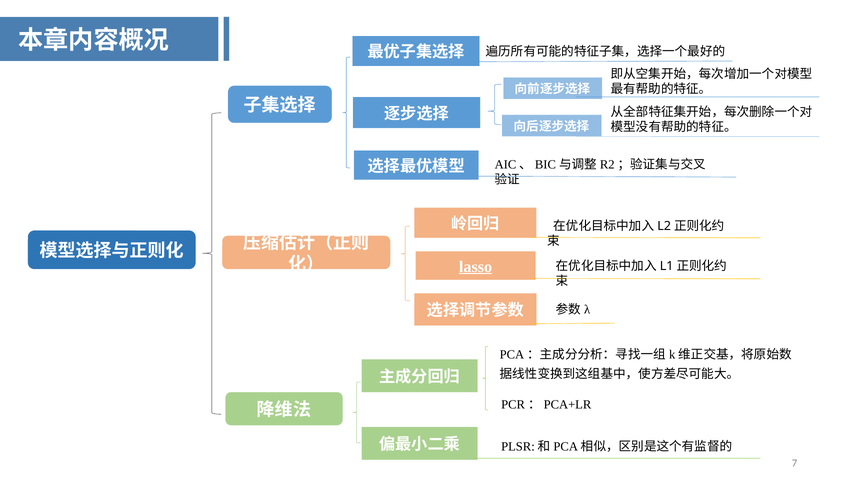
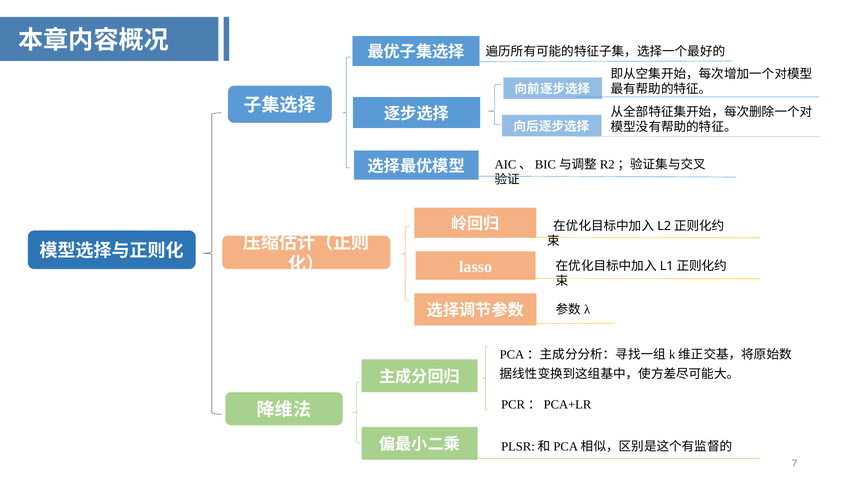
lasso underline: present -> none
